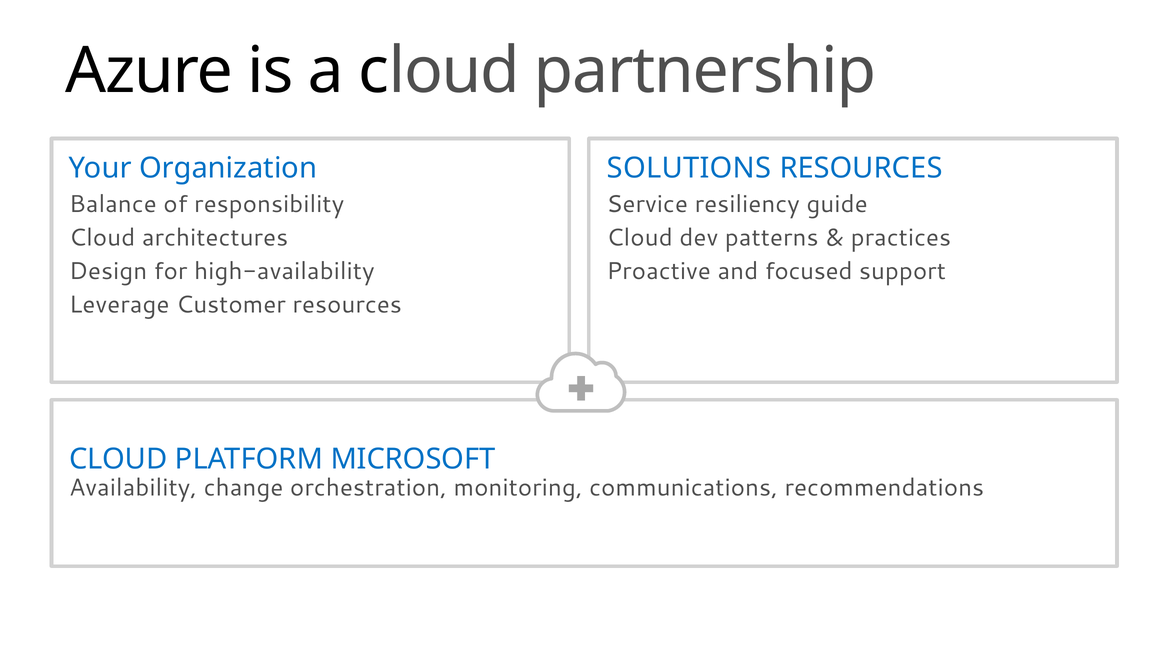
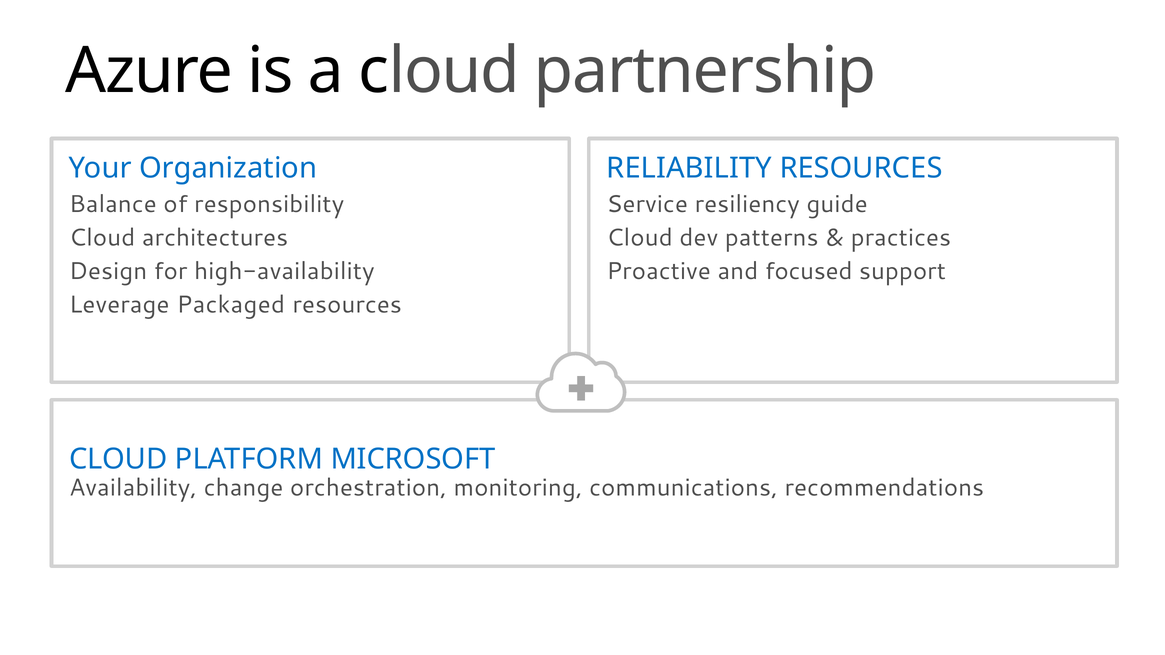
SOLUTIONS: SOLUTIONS -> RELIABILITY
Customer: Customer -> Packaged
